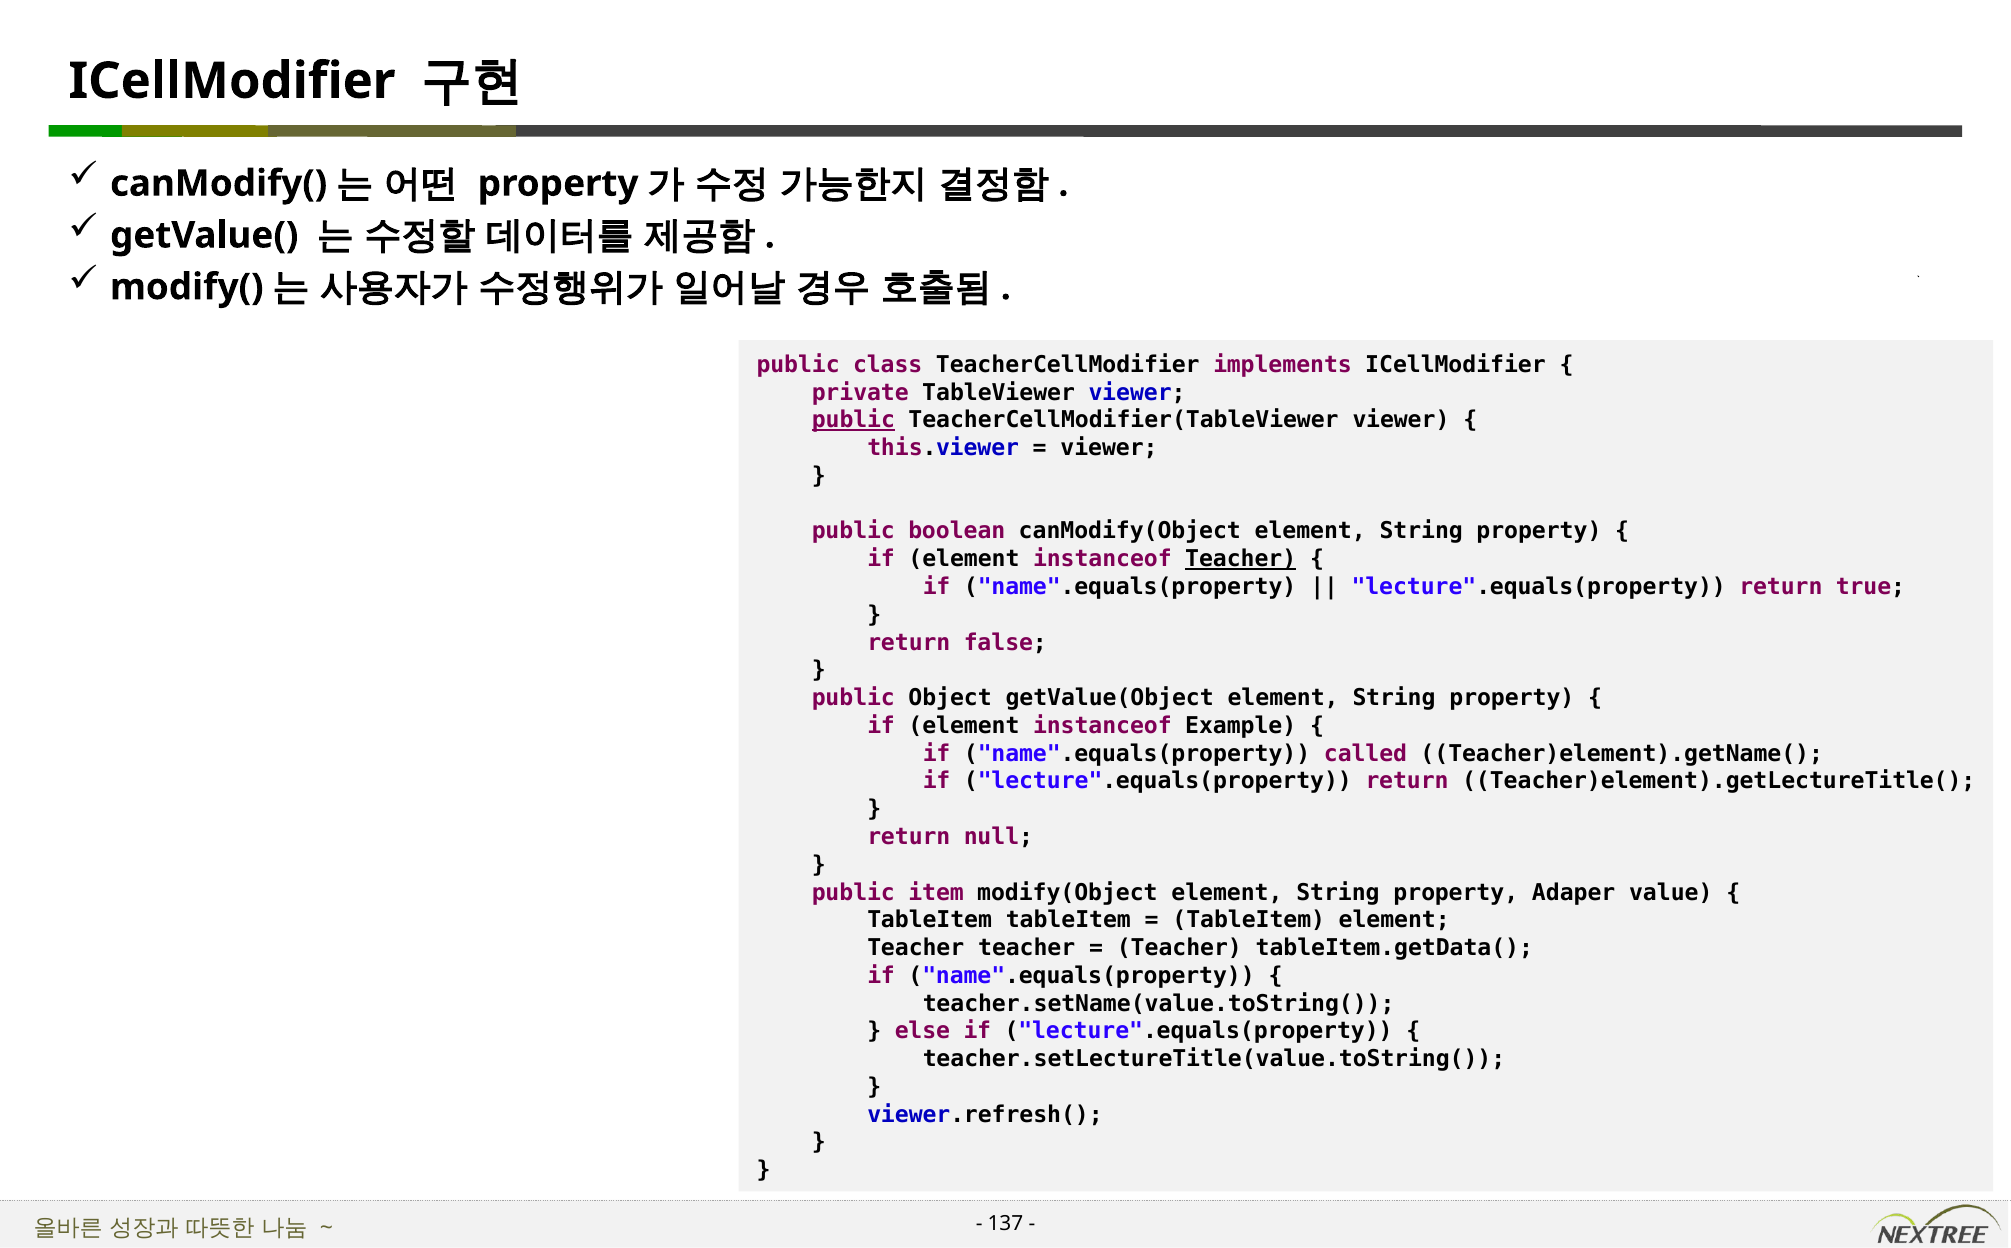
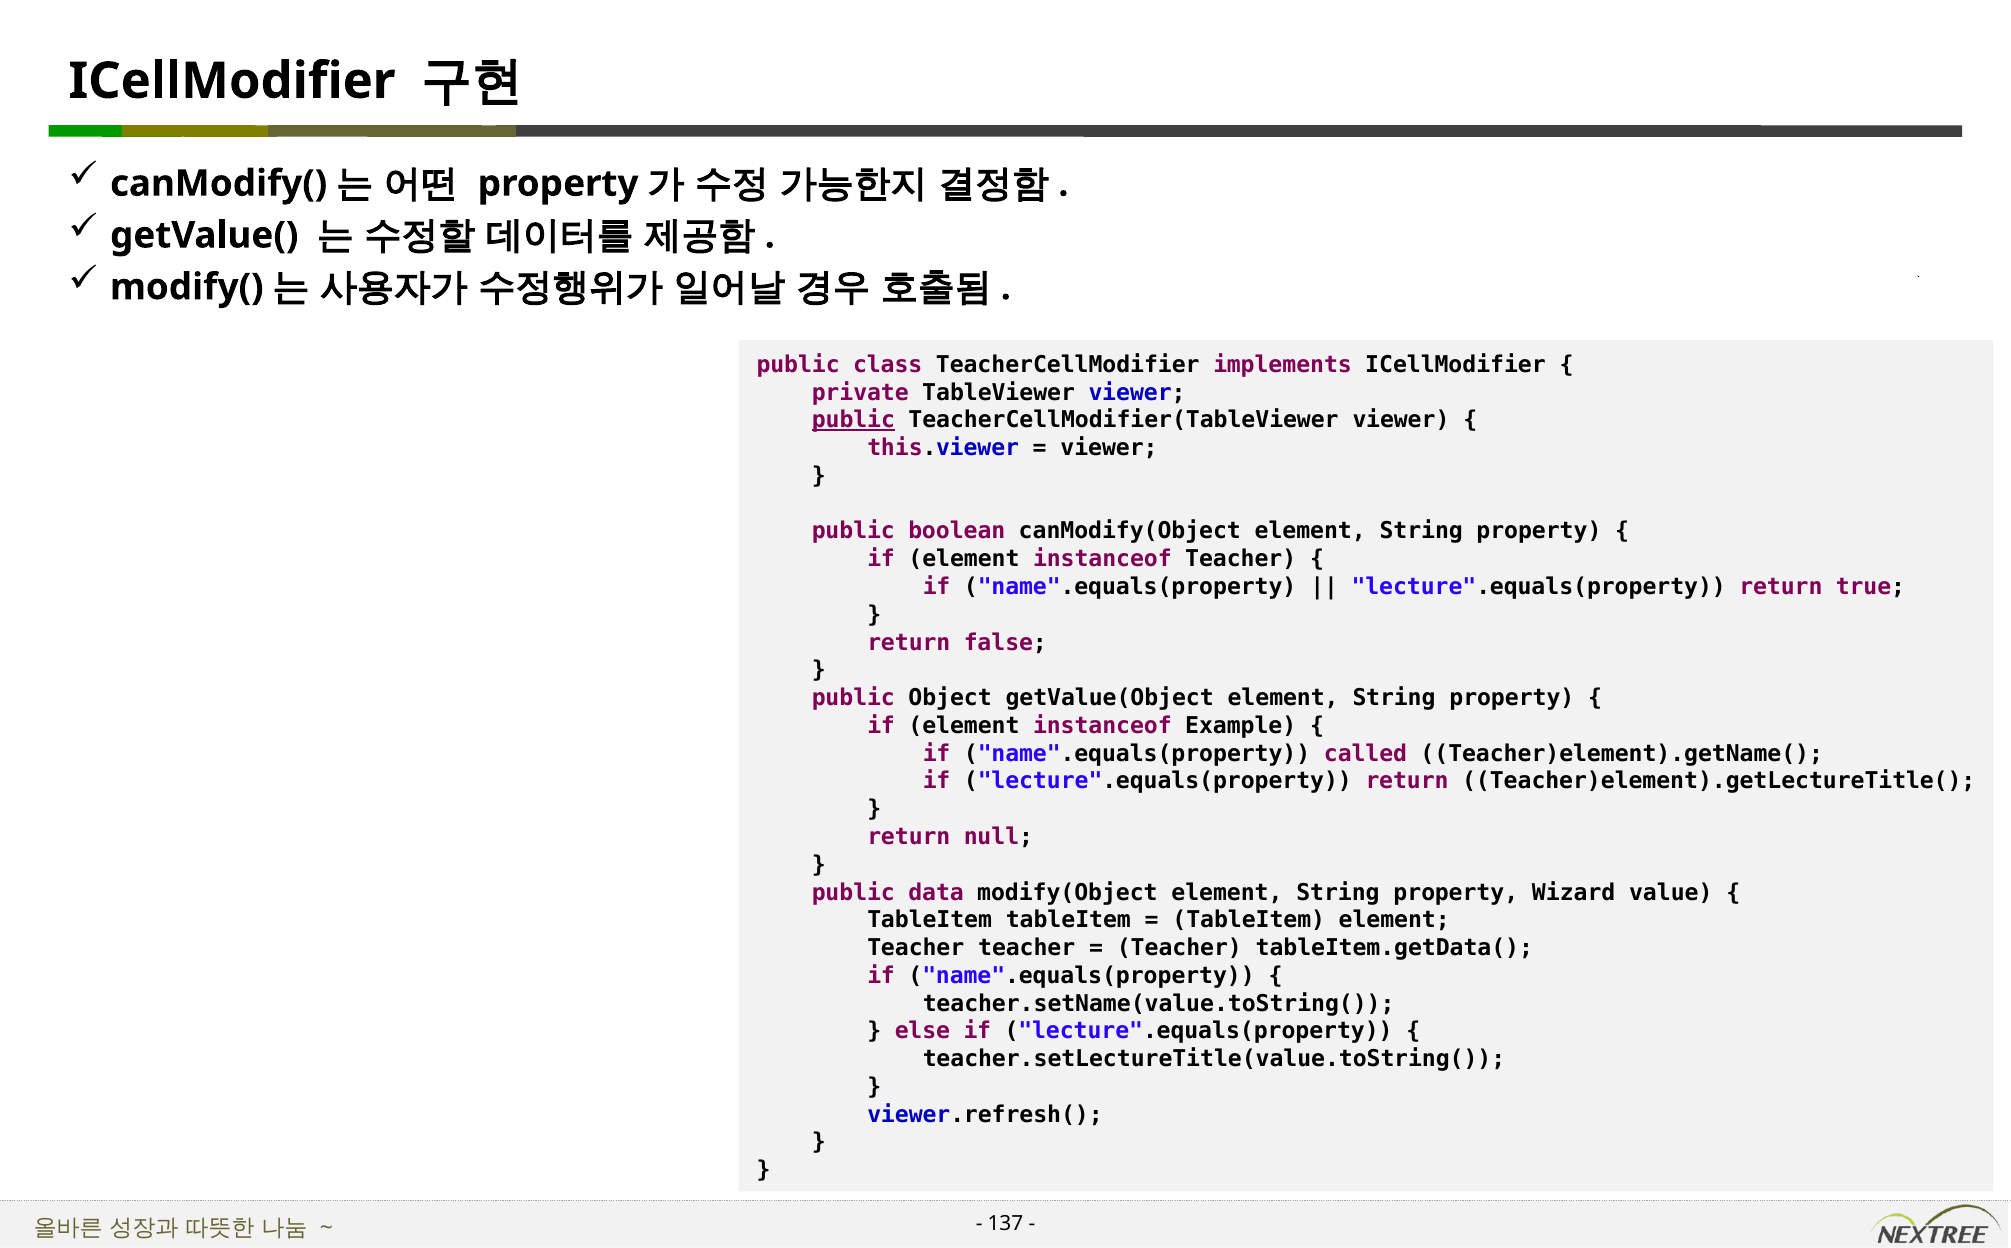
Teacher at (1241, 559) underline: present -> none
item: item -> data
Adaper: Adaper -> Wizard
